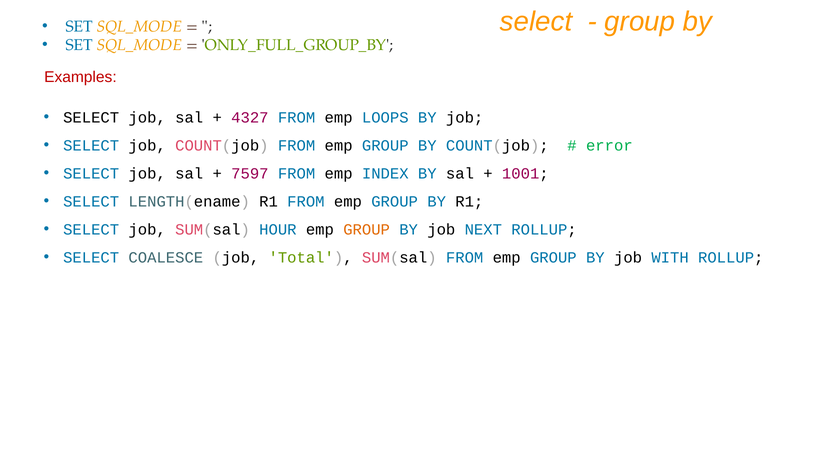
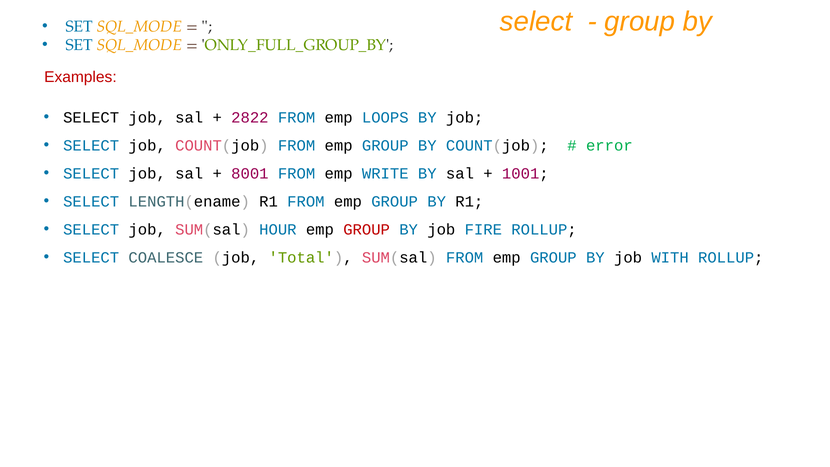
4327: 4327 -> 2822
7597: 7597 -> 8001
INDEX: INDEX -> WRITE
GROUP at (367, 230) colour: orange -> red
NEXT: NEXT -> FIRE
